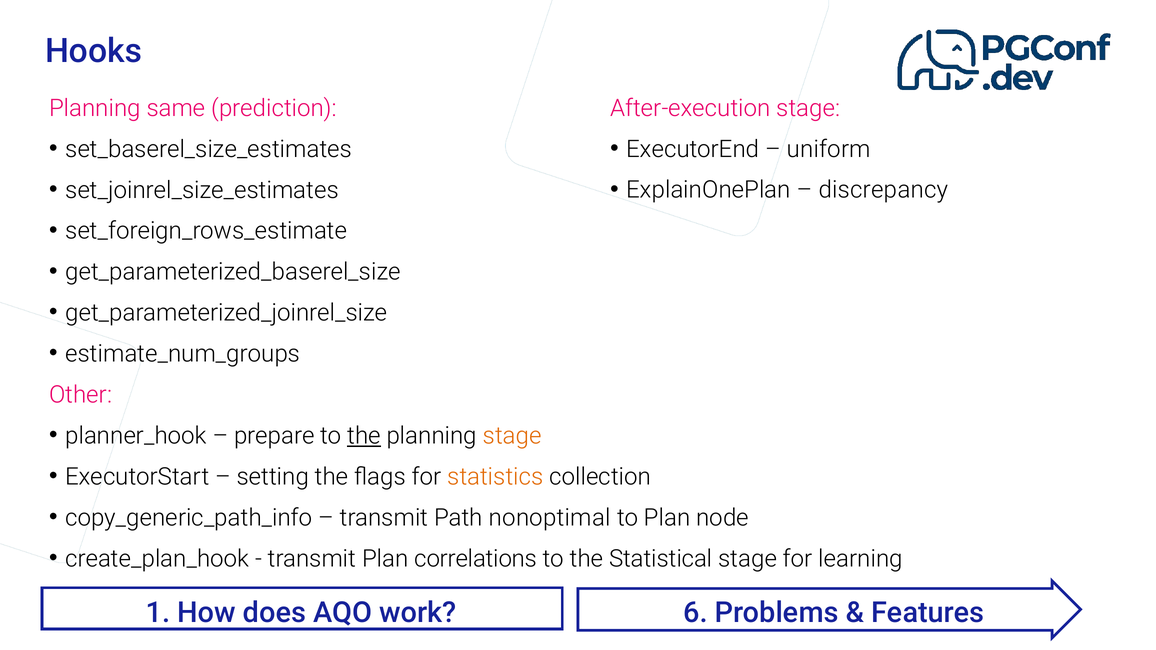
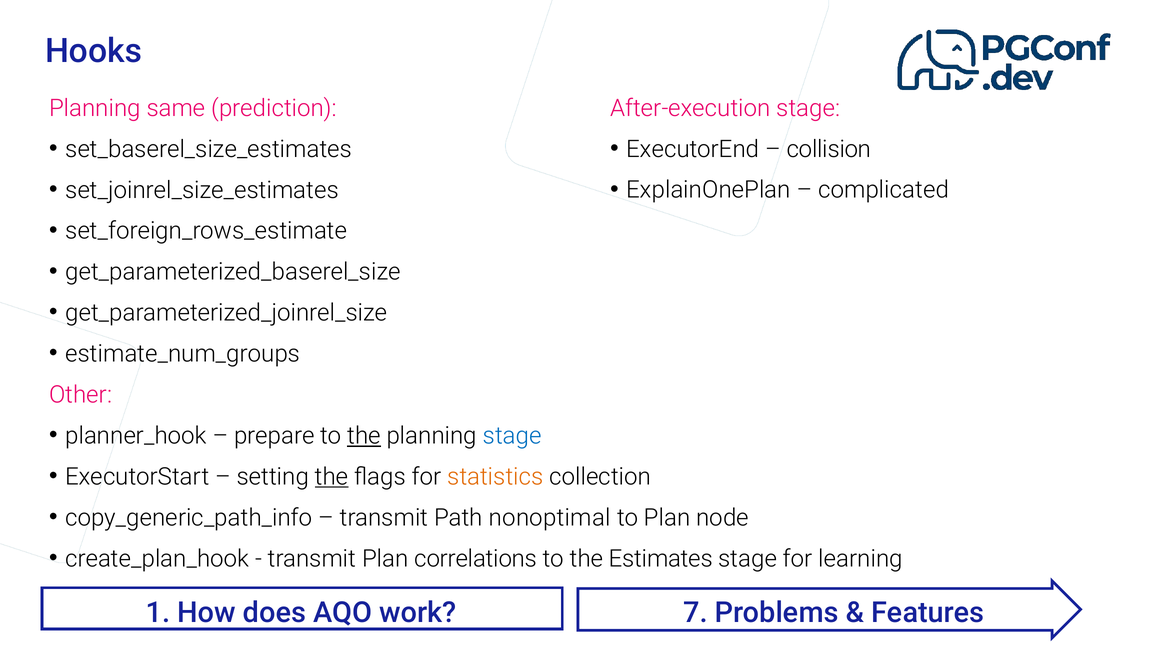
uniform: uniform -> collision
discrepancy: discrepancy -> complicated
stage at (512, 436) colour: orange -> blue
the at (332, 477) underline: none -> present
Statistical: Statistical -> Estimates
6: 6 -> 7
